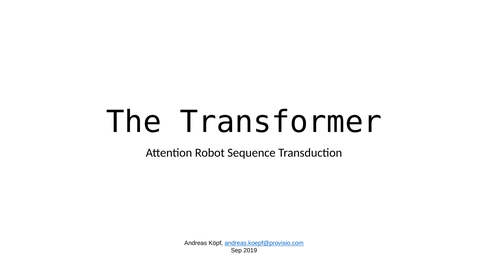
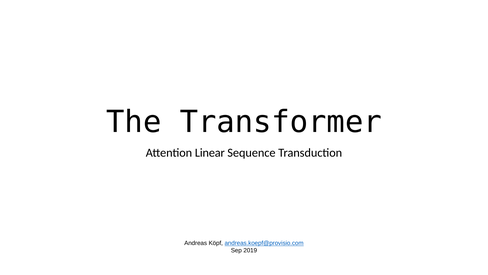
Robot: Robot -> Linear
